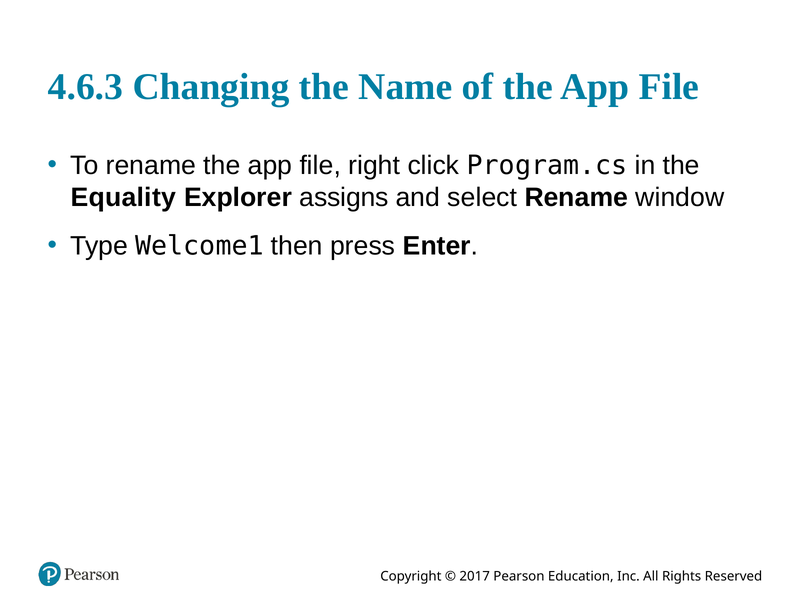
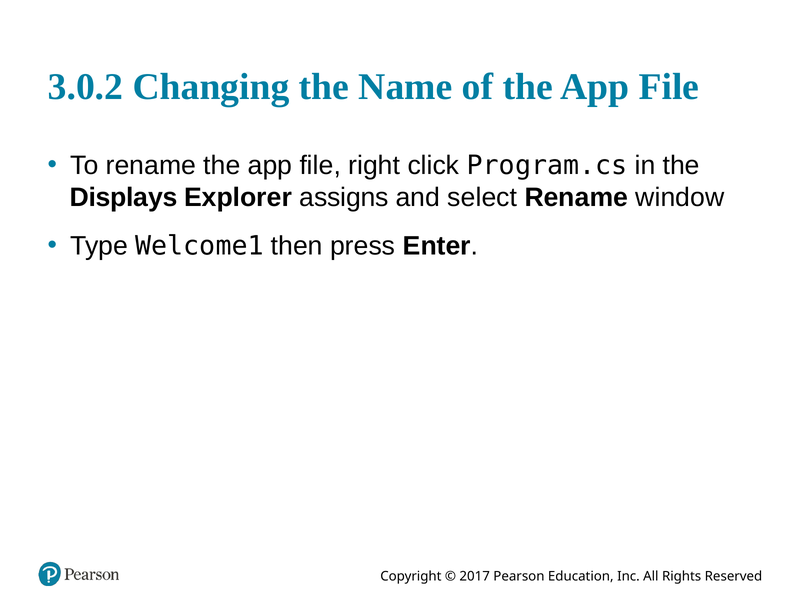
4.6.3: 4.6.3 -> 3.0.2
Equality: Equality -> Displays
